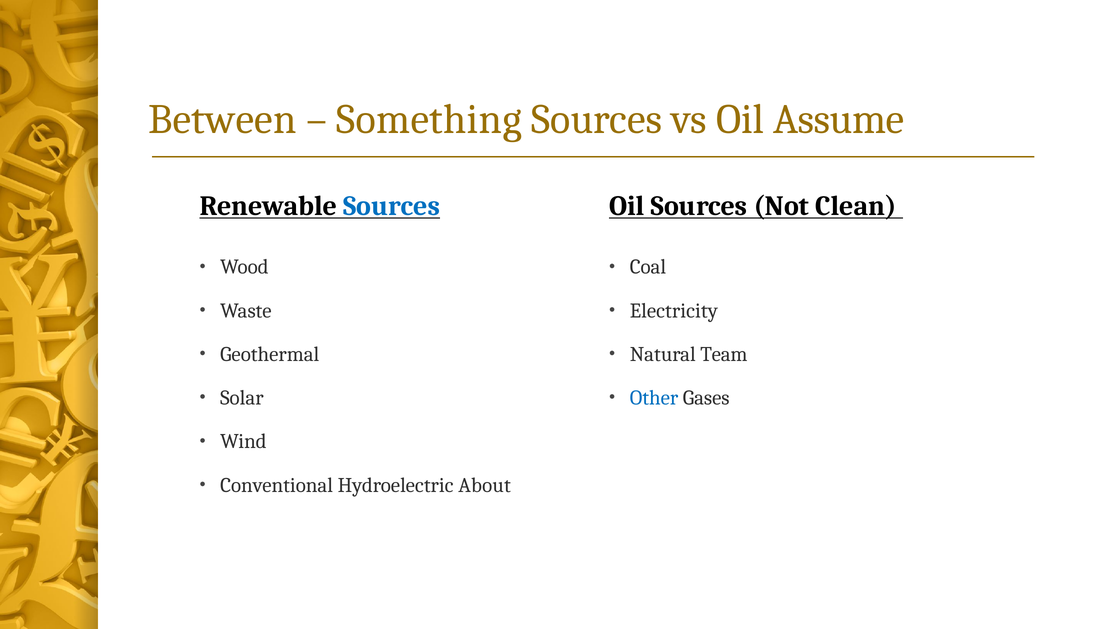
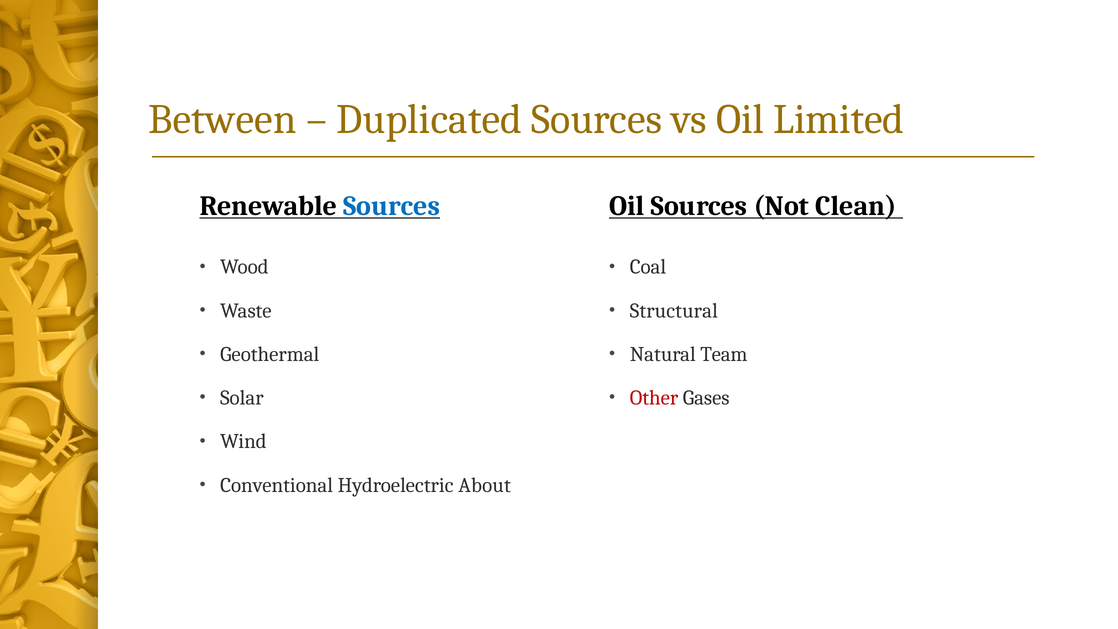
Something: Something -> Duplicated
Assume: Assume -> Limited
Electricity: Electricity -> Structural
Other colour: blue -> red
